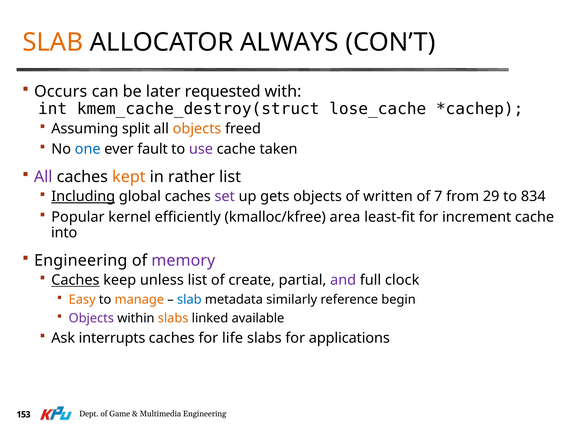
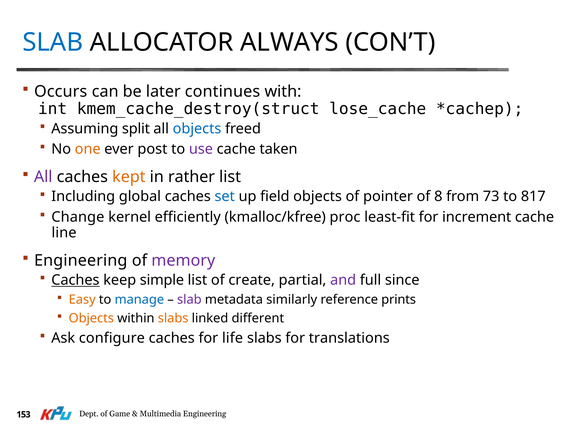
SLAB at (53, 42) colour: orange -> blue
requested: requested -> continues
objects at (197, 129) colour: orange -> blue
one colour: blue -> orange
fault: fault -> post
Including underline: present -> none
set colour: purple -> blue
gets: gets -> field
written: written -> pointer
7: 7 -> 8
29: 29 -> 73
834: 834 -> 817
Popular: Popular -> Change
area: area -> proc
into: into -> line
unless: unless -> simple
clock: clock -> since
manage colour: orange -> blue
slab at (189, 300) colour: blue -> purple
begin: begin -> prints
Objects at (91, 319) colour: purple -> orange
available: available -> different
interrupts: interrupts -> configure
applications: applications -> translations
